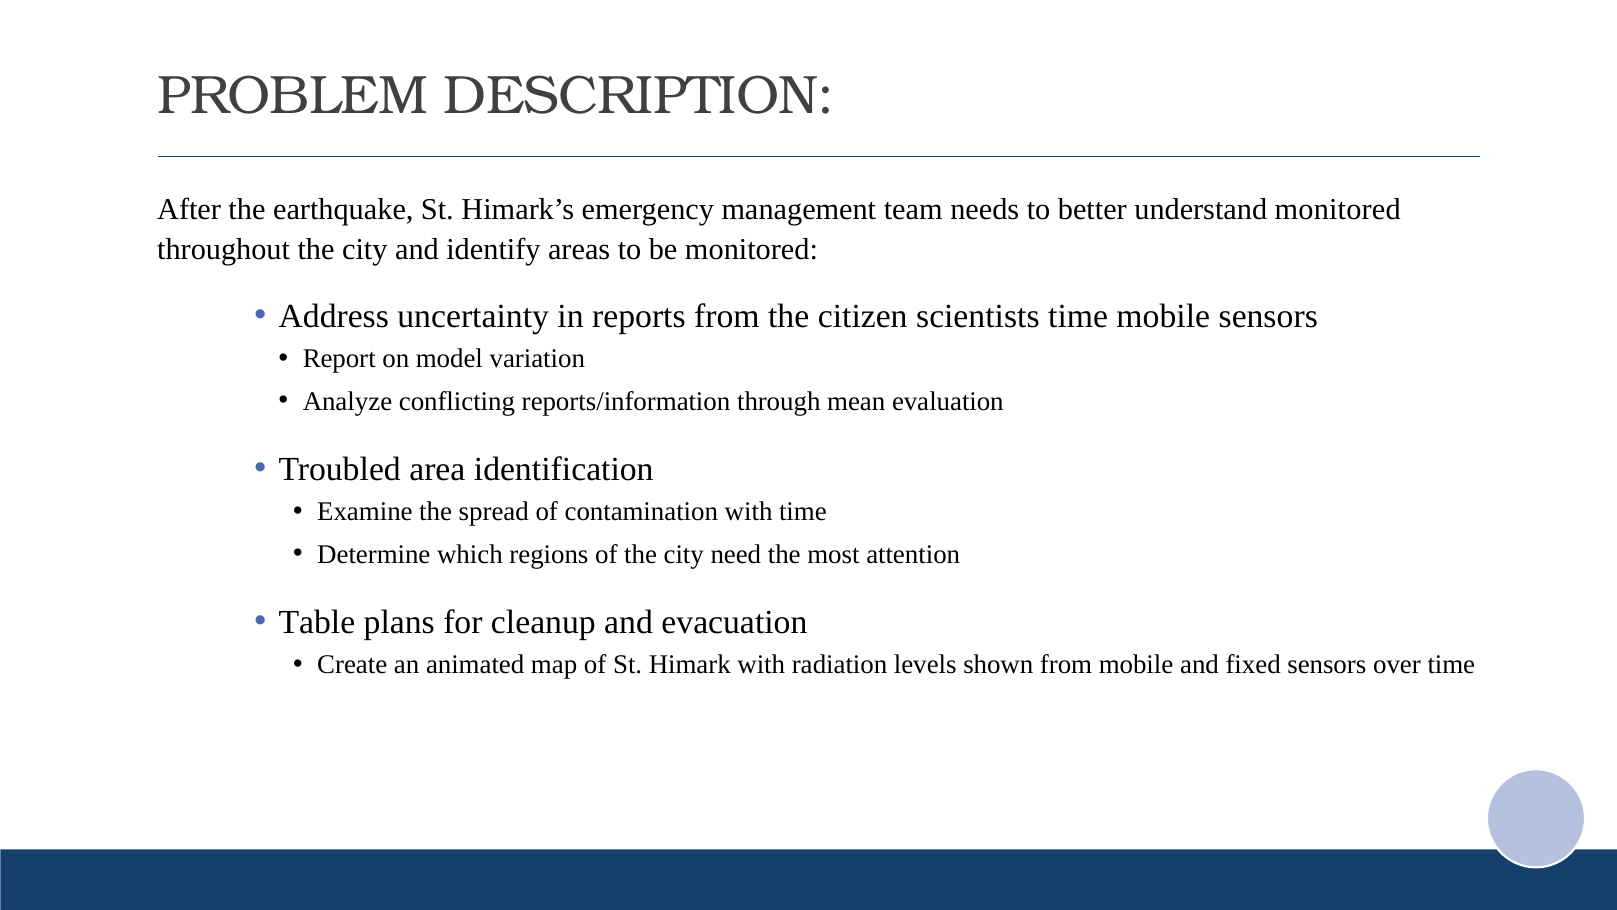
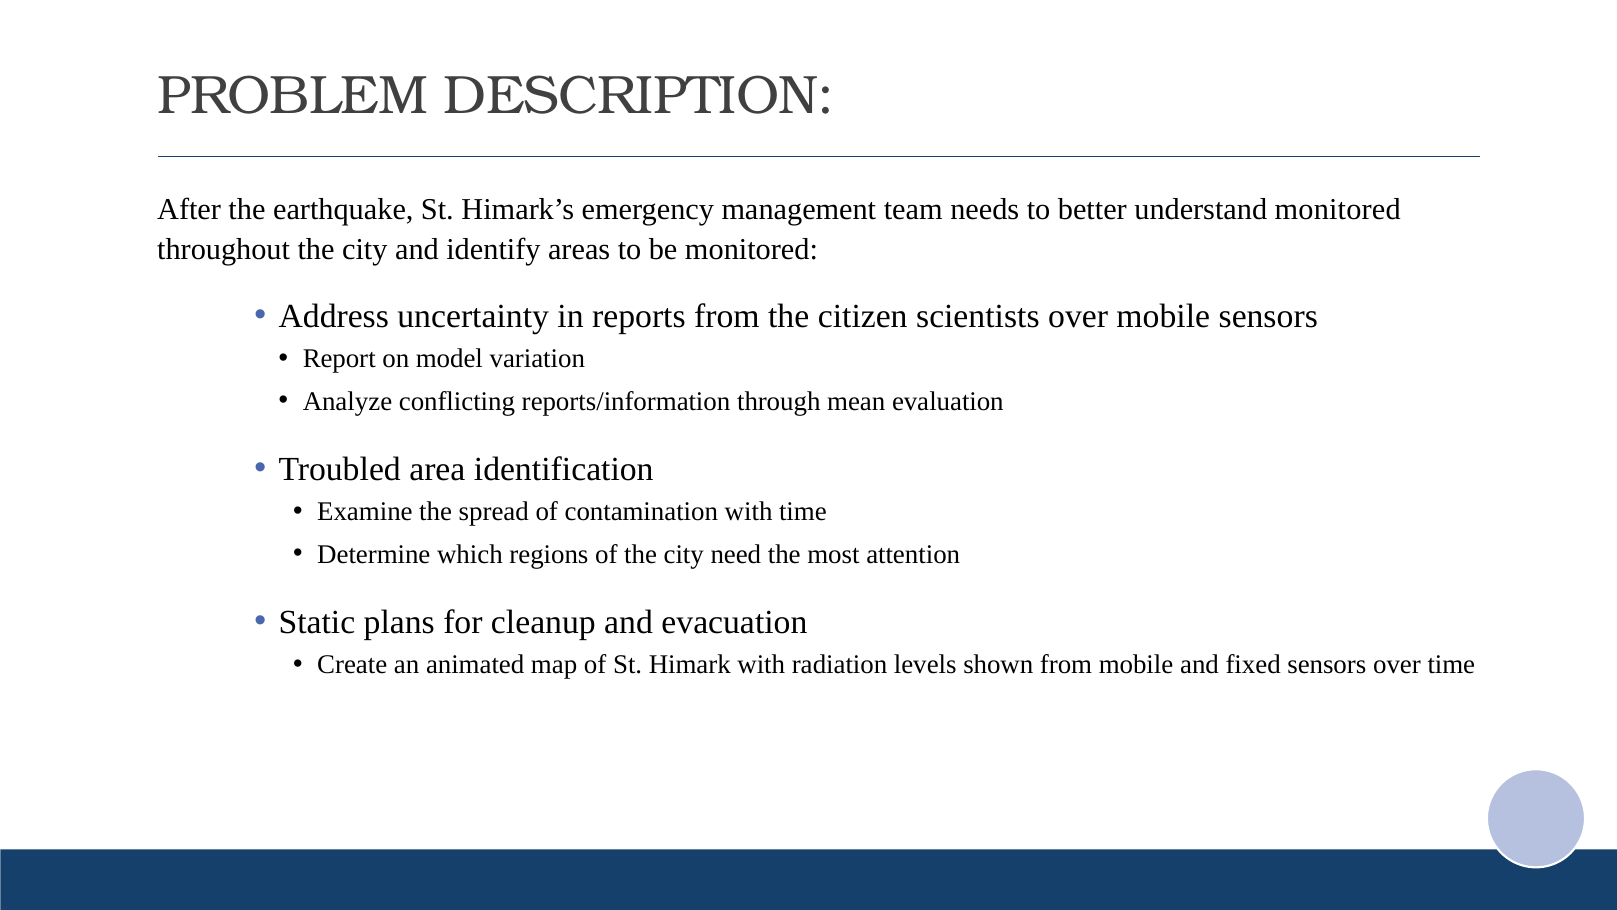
scientists time: time -> over
Table: Table -> Static
